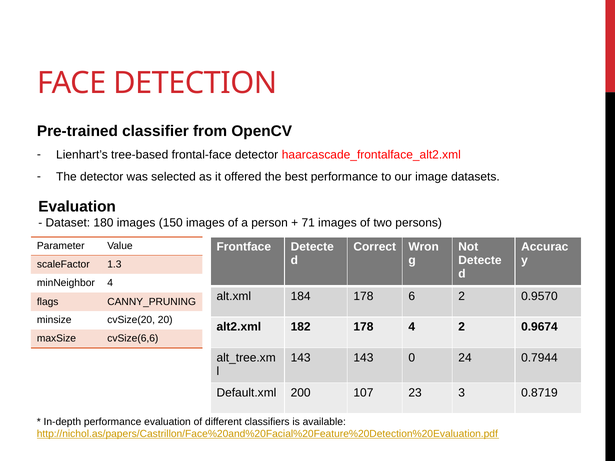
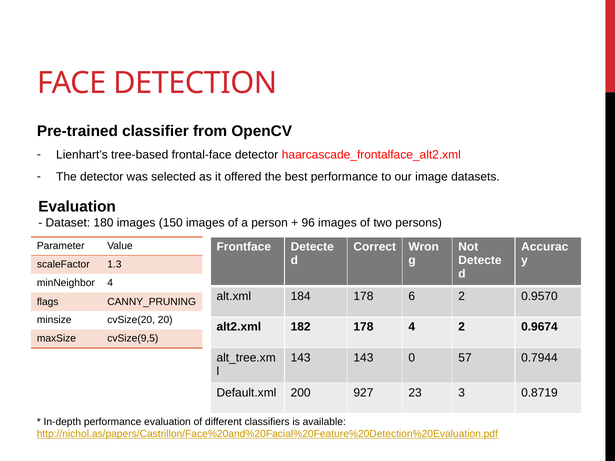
71: 71 -> 96
cvSize(6,6: cvSize(6,6 -> cvSize(9,5
24: 24 -> 57
107: 107 -> 927
